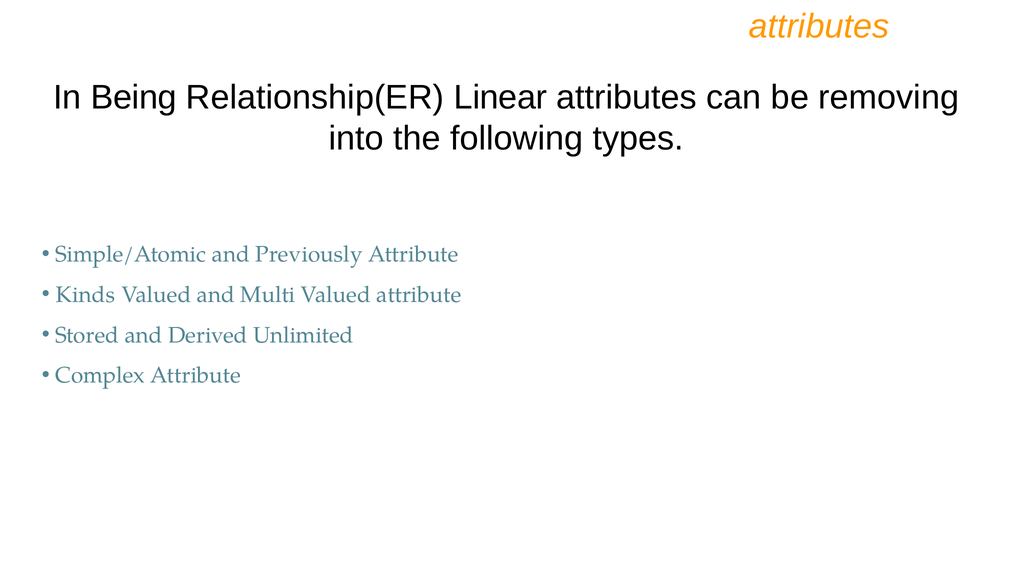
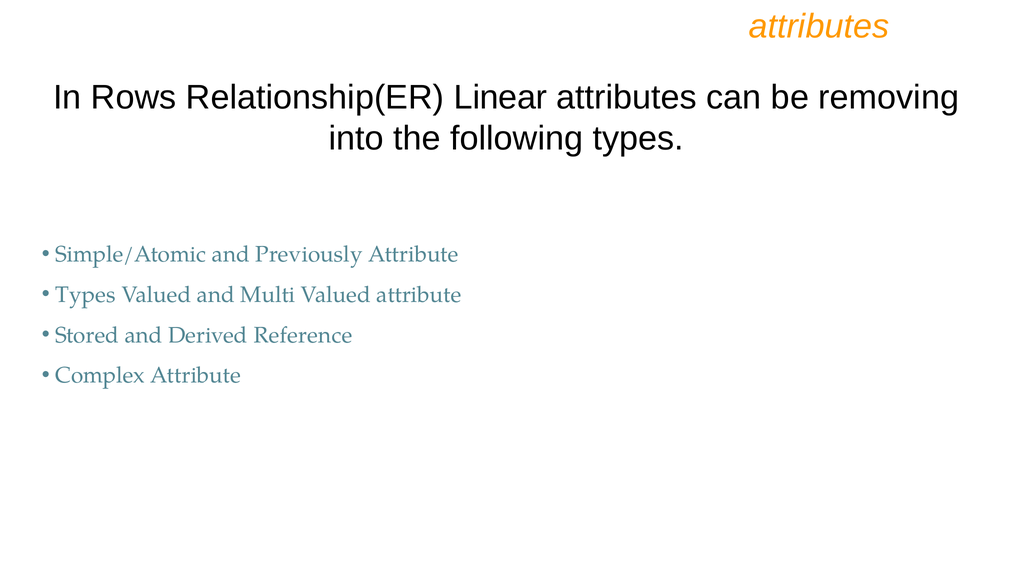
Being: Being -> Rows
Kinds at (85, 295): Kinds -> Types
Unlimited: Unlimited -> Reference
